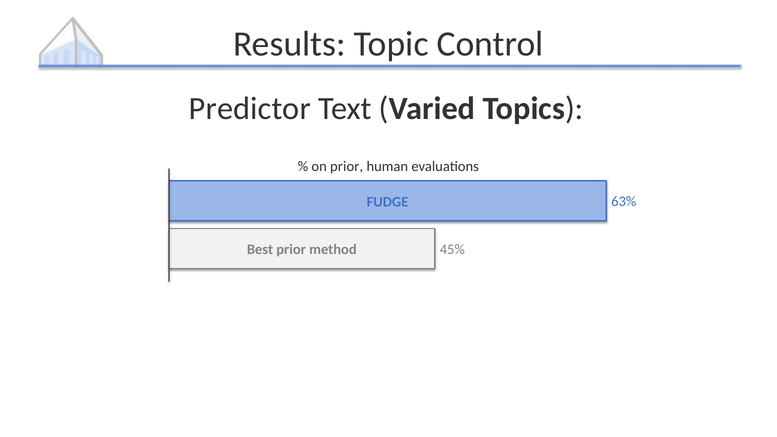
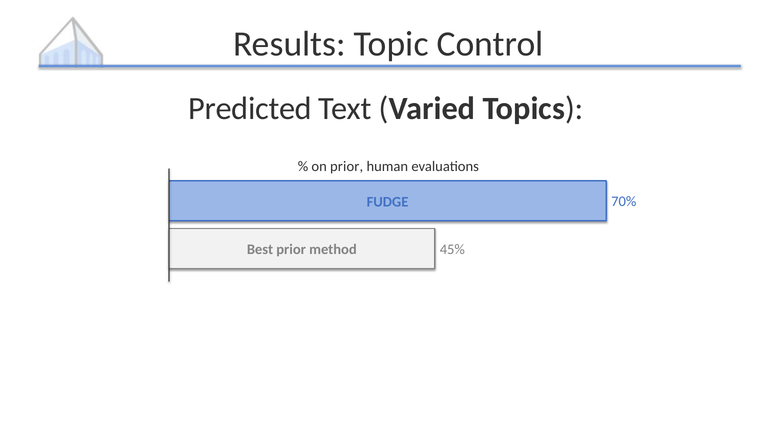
Predictor: Predictor -> Predicted
63%: 63% -> 70%
